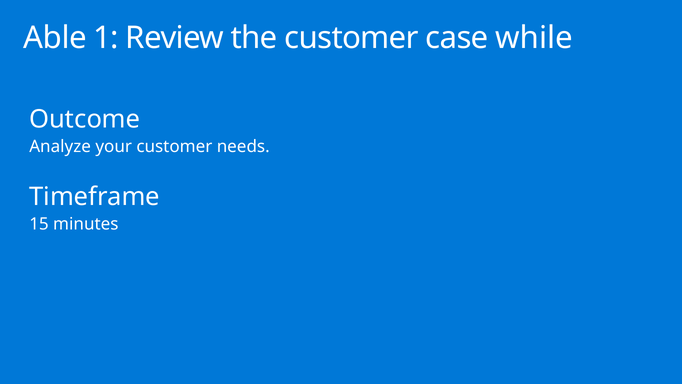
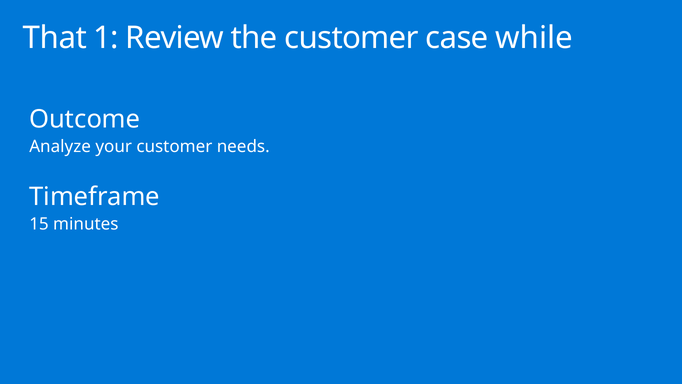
Able: Able -> That
